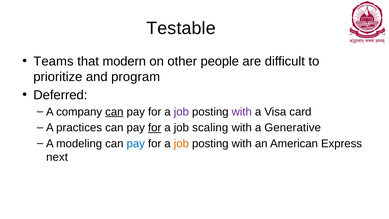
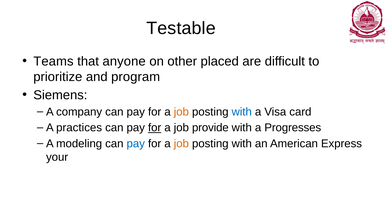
modern: modern -> anyone
people: people -> placed
Deferred: Deferred -> Siemens
can at (114, 112) underline: present -> none
job at (181, 112) colour: purple -> orange
with at (242, 112) colour: purple -> blue
scaling: scaling -> provide
Generative: Generative -> Progresses
next: next -> your
